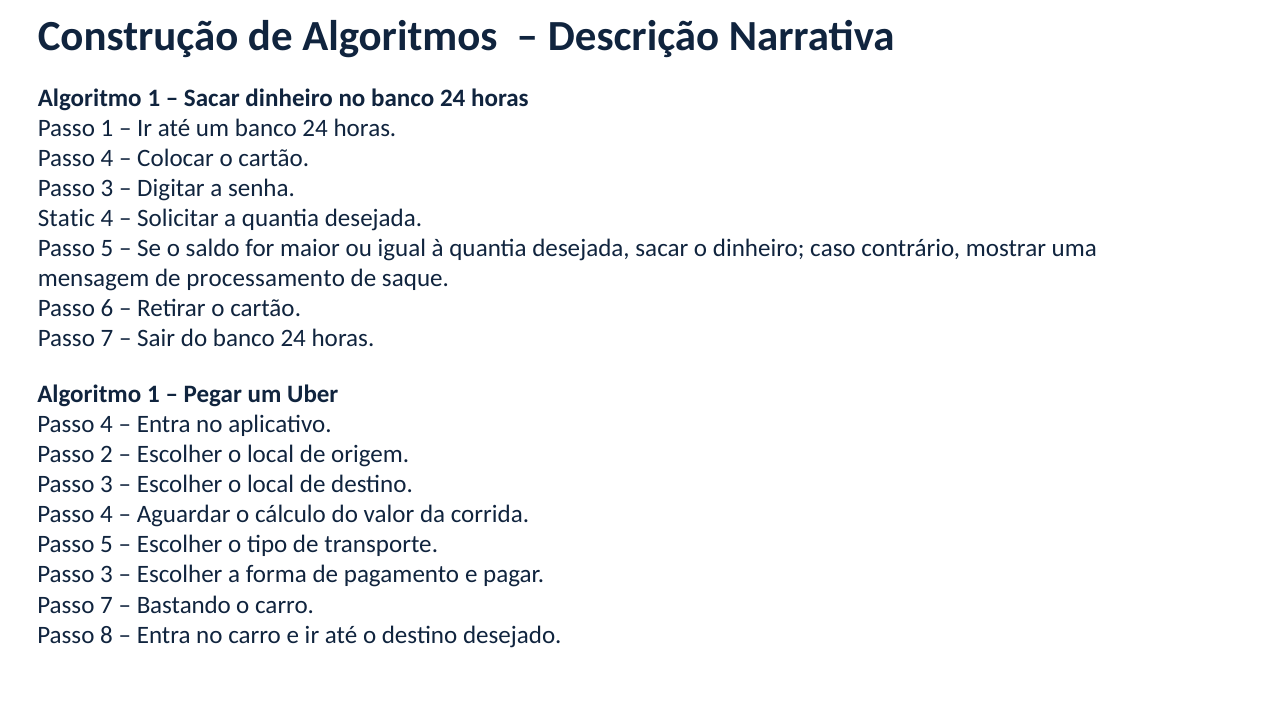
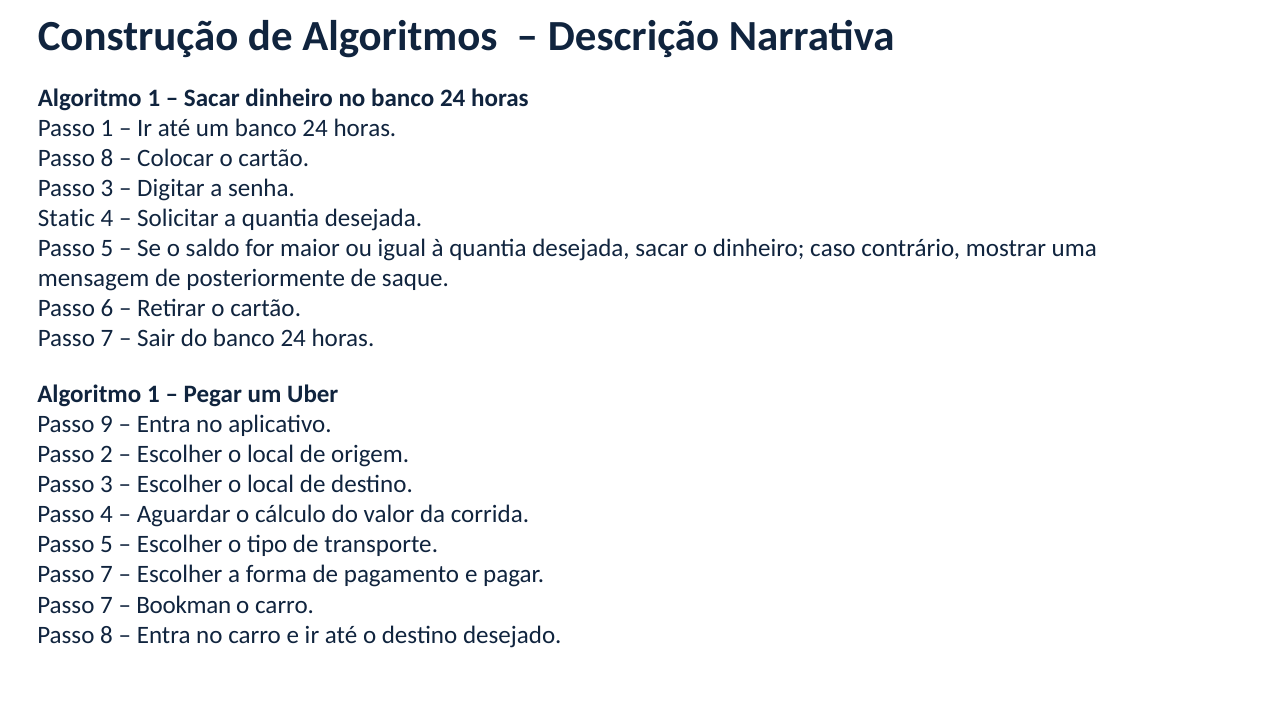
4 at (107, 158): 4 -> 8
processamento: processamento -> posteriormente
4 at (106, 424): 4 -> 9
3 at (106, 575): 3 -> 7
Bastando: Bastando -> Bookman
